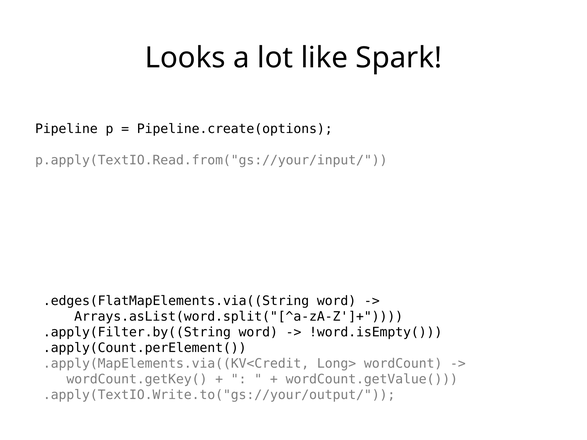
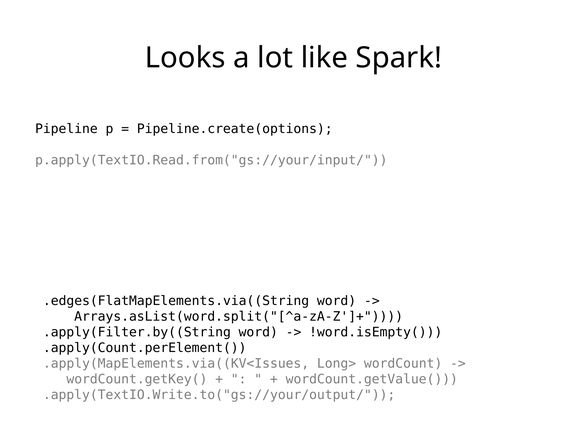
.apply(MapElements.via((KV<Credit: .apply(MapElements.via((KV<Credit -> .apply(MapElements.via((KV<Issues
